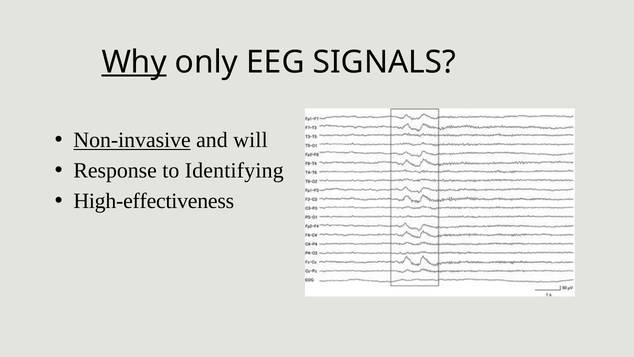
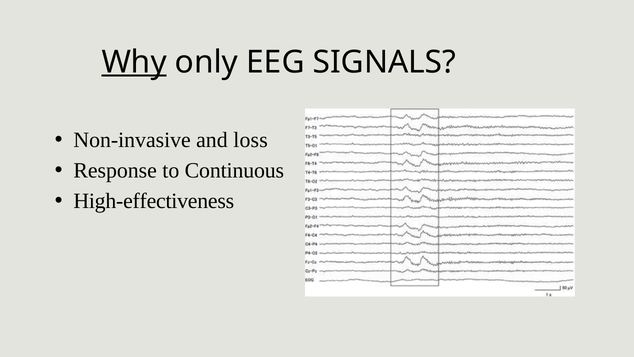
Non-invasive underline: present -> none
will: will -> loss
Identifying: Identifying -> Continuous
